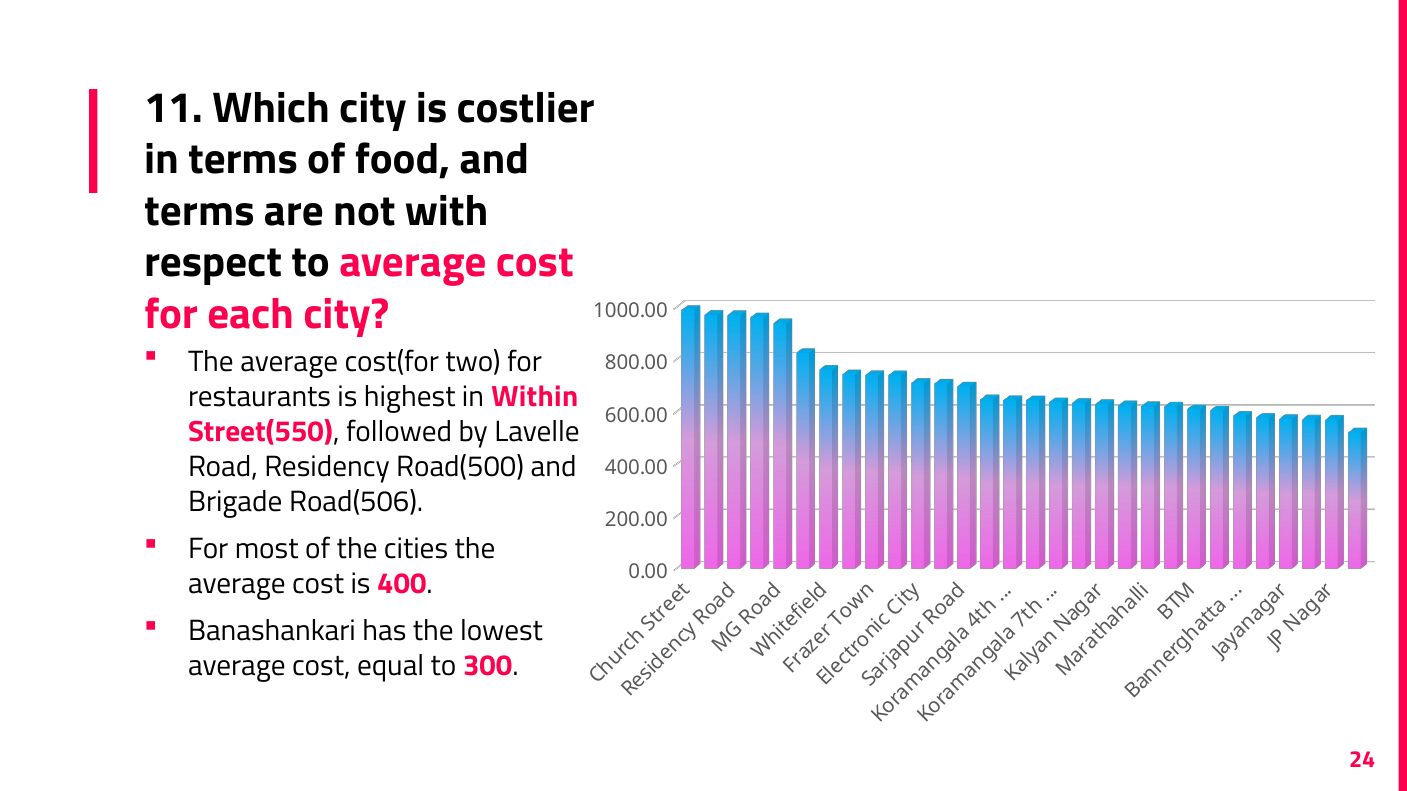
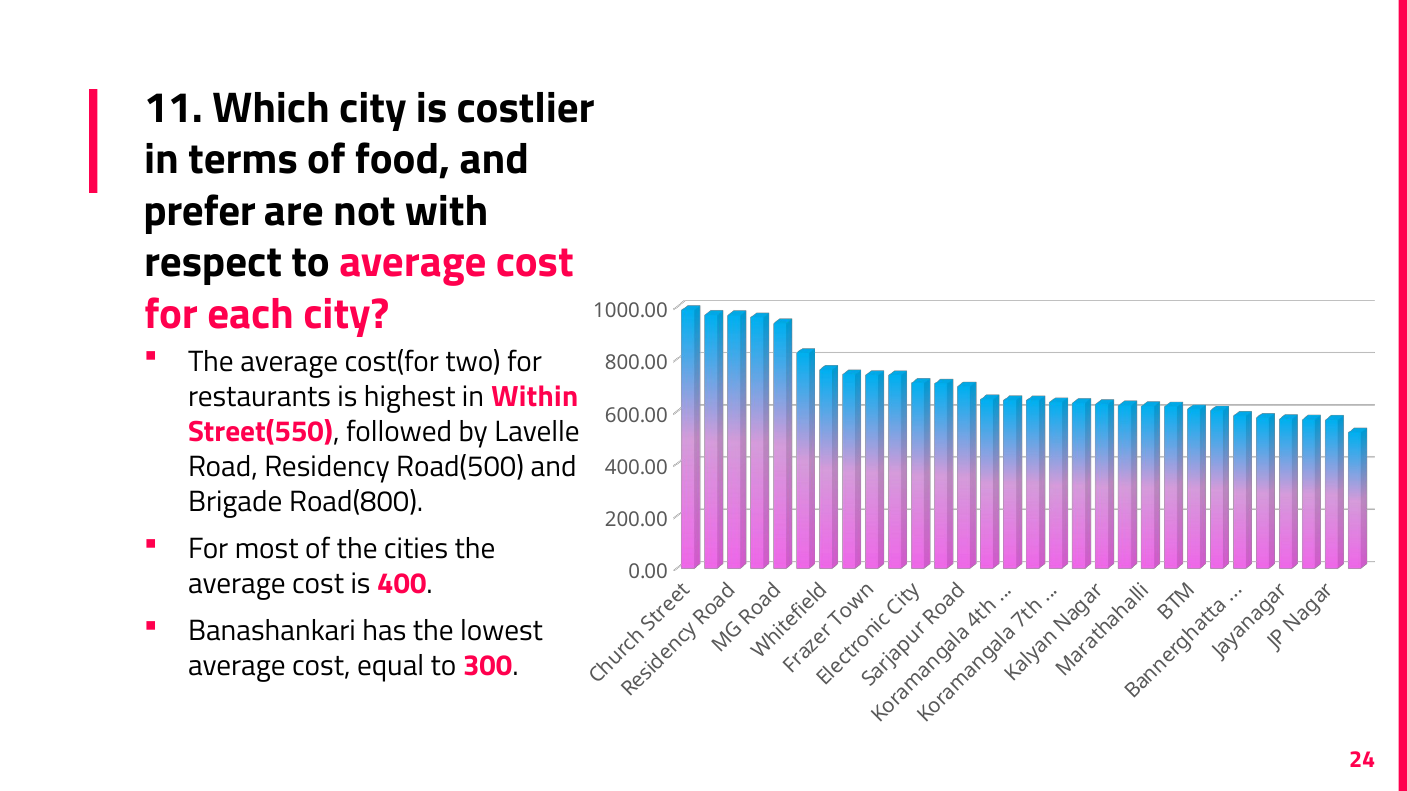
terms at (199, 211): terms -> prefer
Road(506: Road(506 -> Road(800
